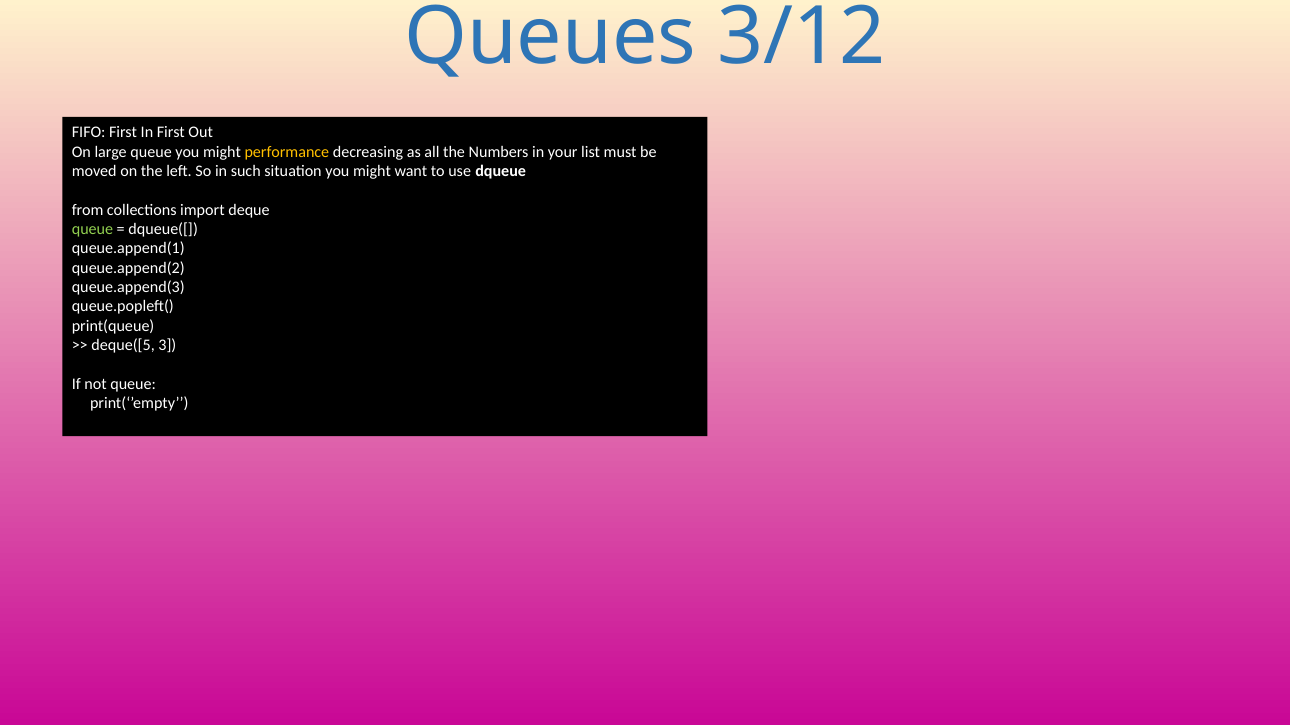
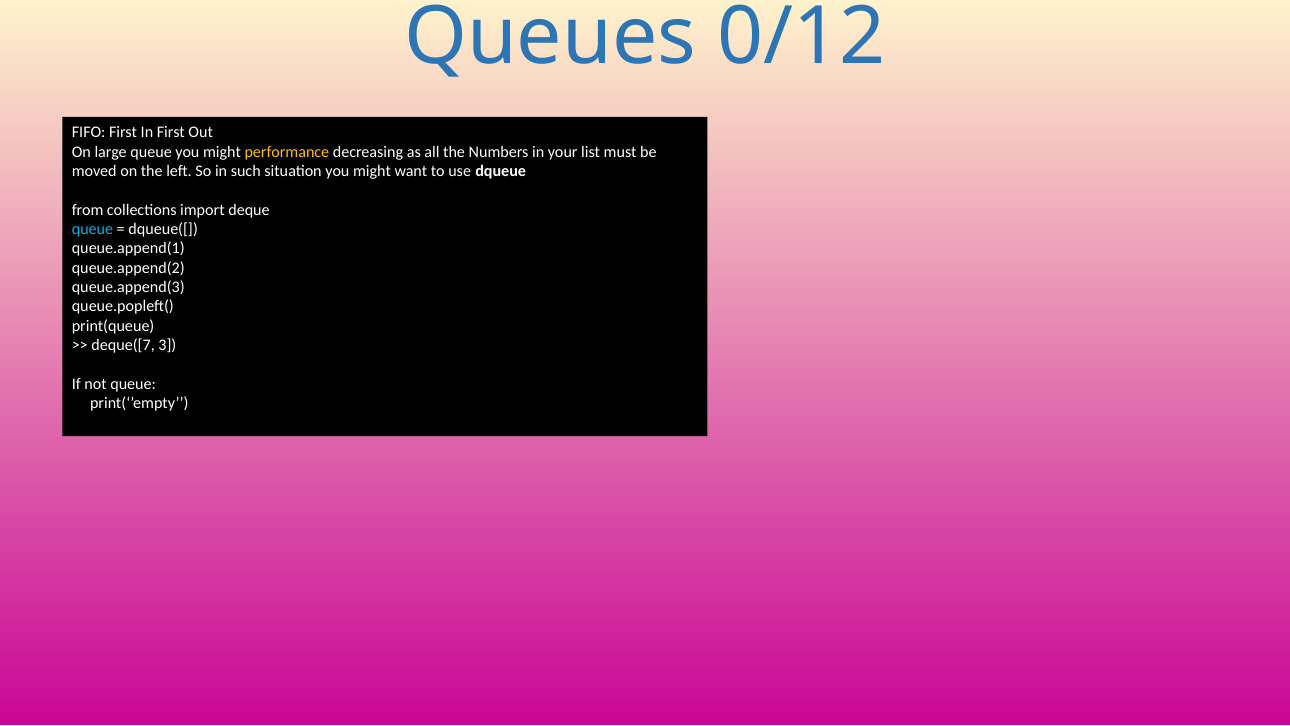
3/12: 3/12 -> 0/12
queue at (93, 229) colour: light green -> light blue
deque([5: deque([5 -> deque([7
